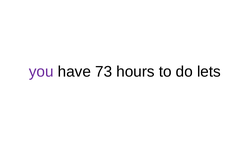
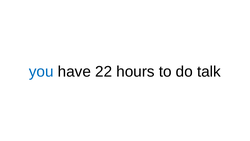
you colour: purple -> blue
73: 73 -> 22
lets: lets -> talk
